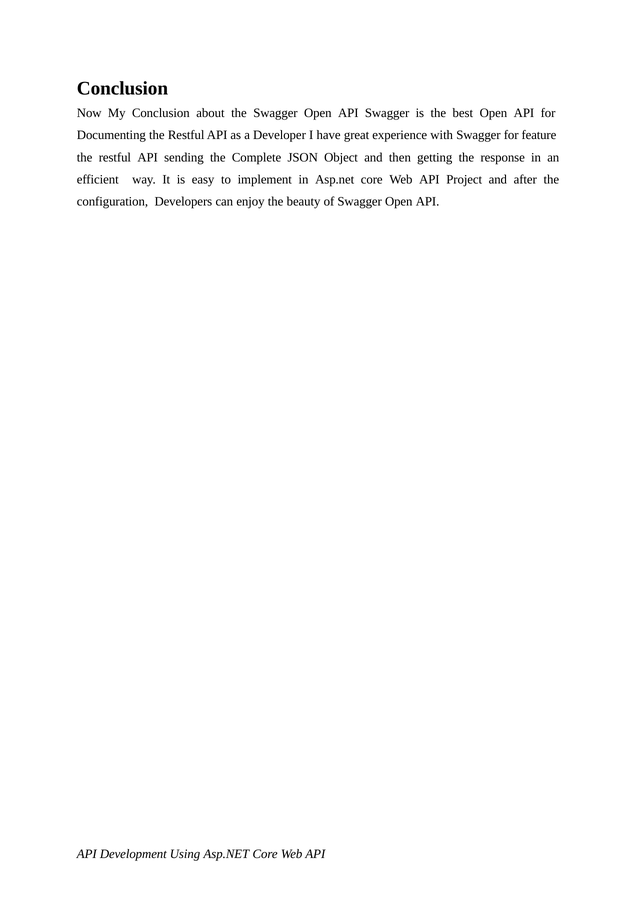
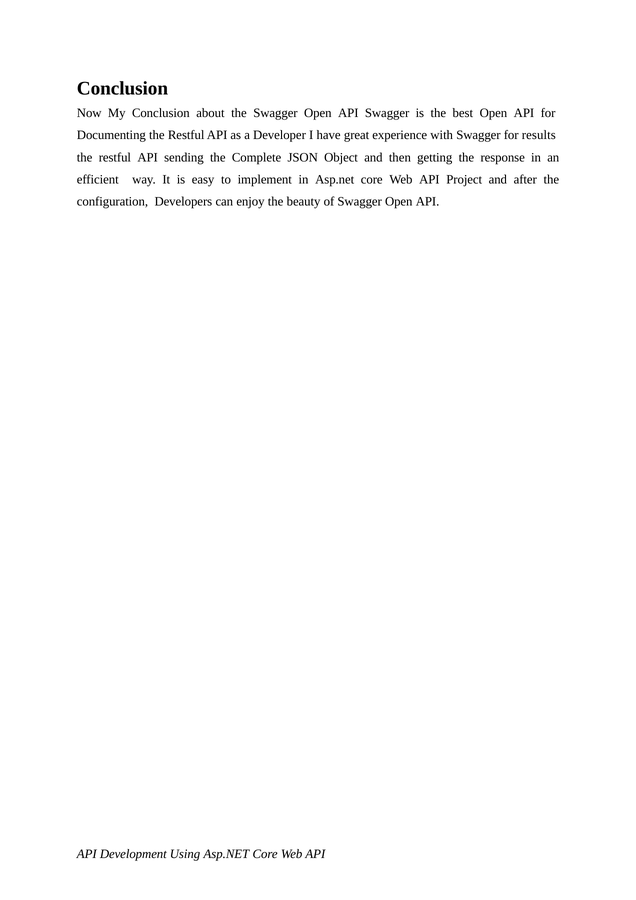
feature: feature -> results
